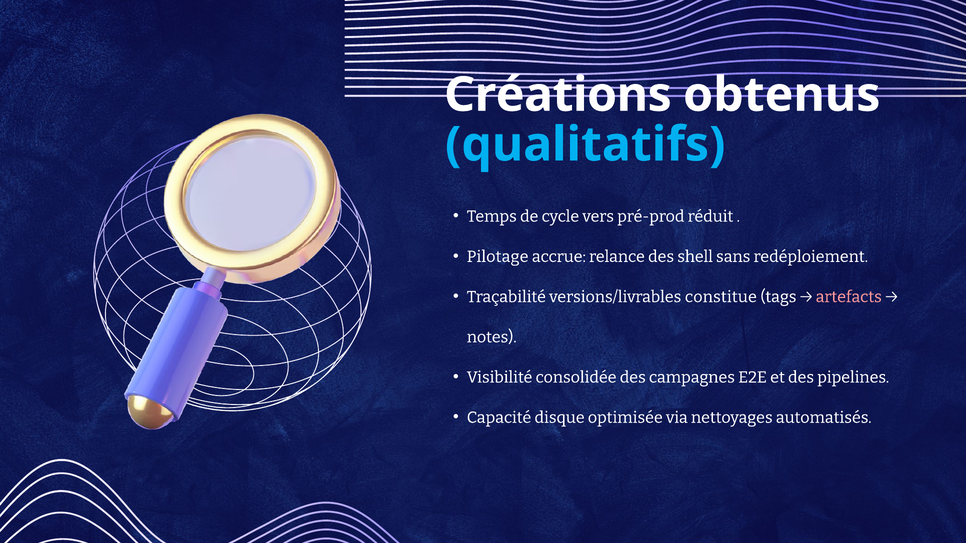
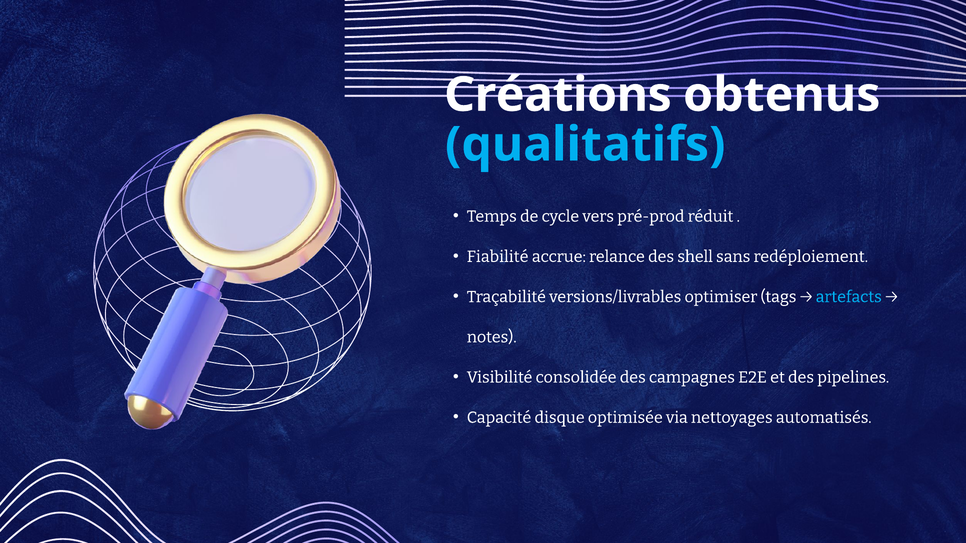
Pilotage: Pilotage -> Fiabilité
constitue: constitue -> optimiser
artefacts colour: pink -> light blue
